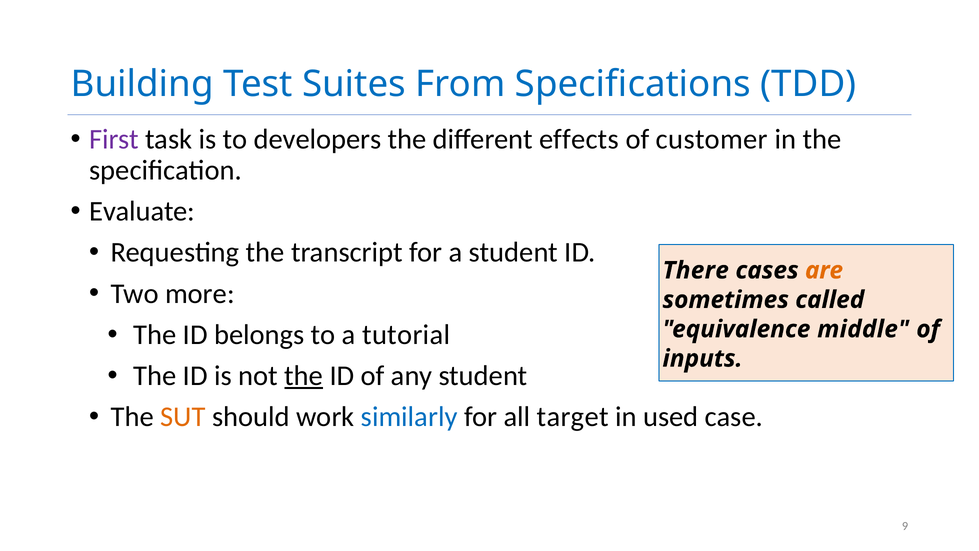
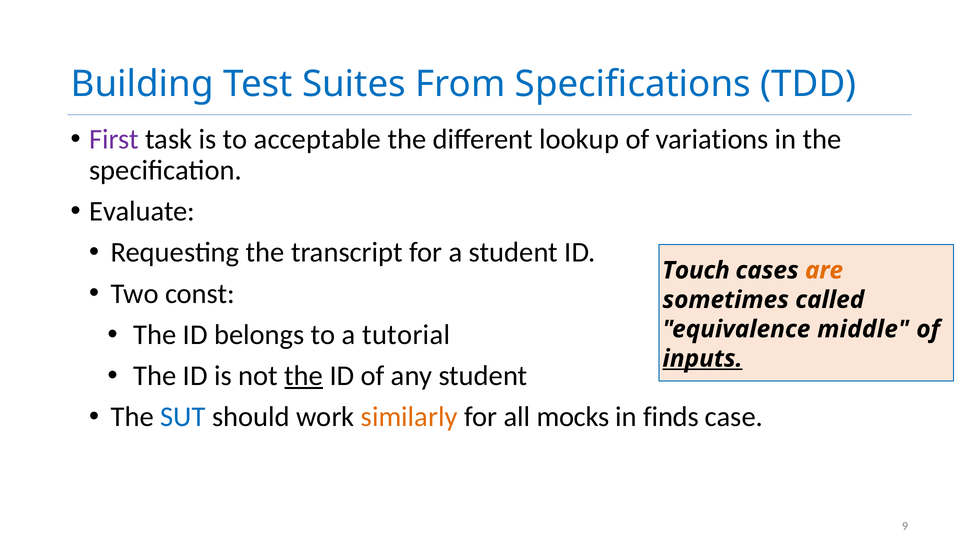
developers: developers -> acceptable
effects: effects -> lookup
customer: customer -> variations
There: There -> Touch
more: more -> const
inputs underline: none -> present
SUT colour: orange -> blue
similarly colour: blue -> orange
target: target -> mocks
used: used -> finds
